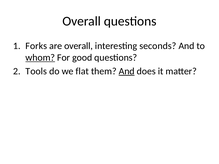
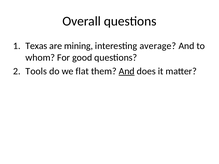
Forks: Forks -> Texas
are overall: overall -> mining
seconds: seconds -> average
whom underline: present -> none
